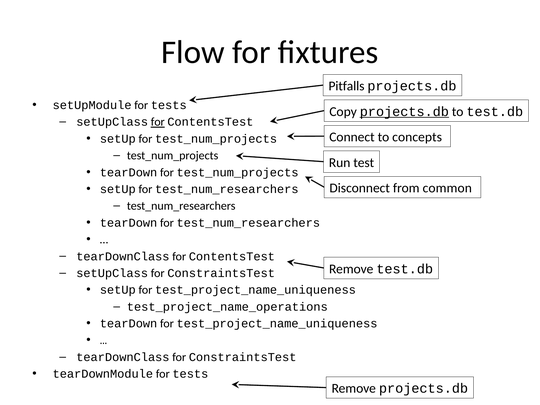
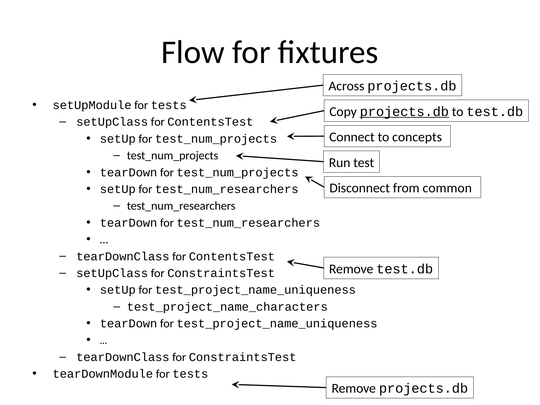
Pitfalls: Pitfalls -> Across
for at (158, 122) underline: present -> none
test_project_name_operations: test_project_name_operations -> test_project_name_characters
